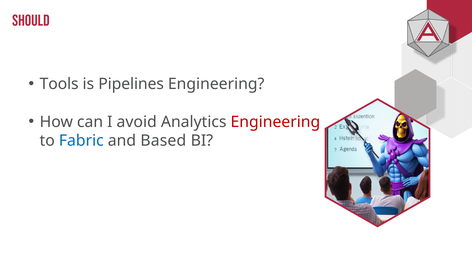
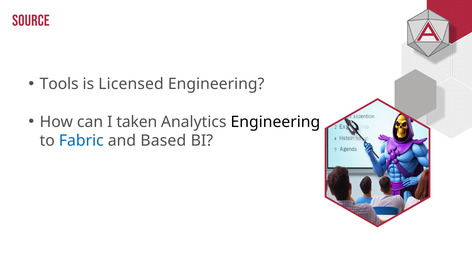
should: should -> source
Pipelines: Pipelines -> Licensed
avoid: avoid -> taken
Engineering at (275, 122) colour: red -> black
